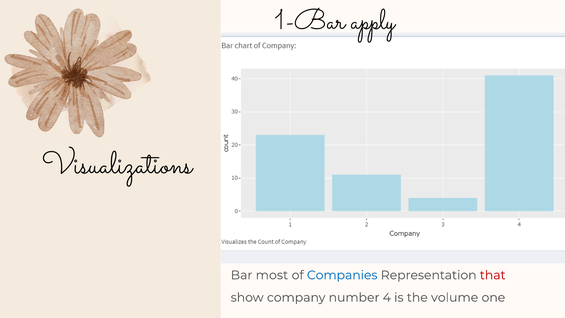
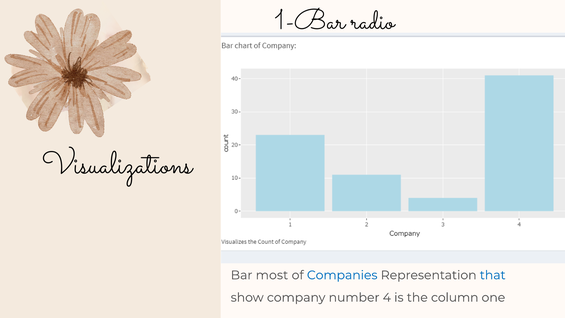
apply: apply -> radio
that colour: red -> blue
volume: volume -> column
